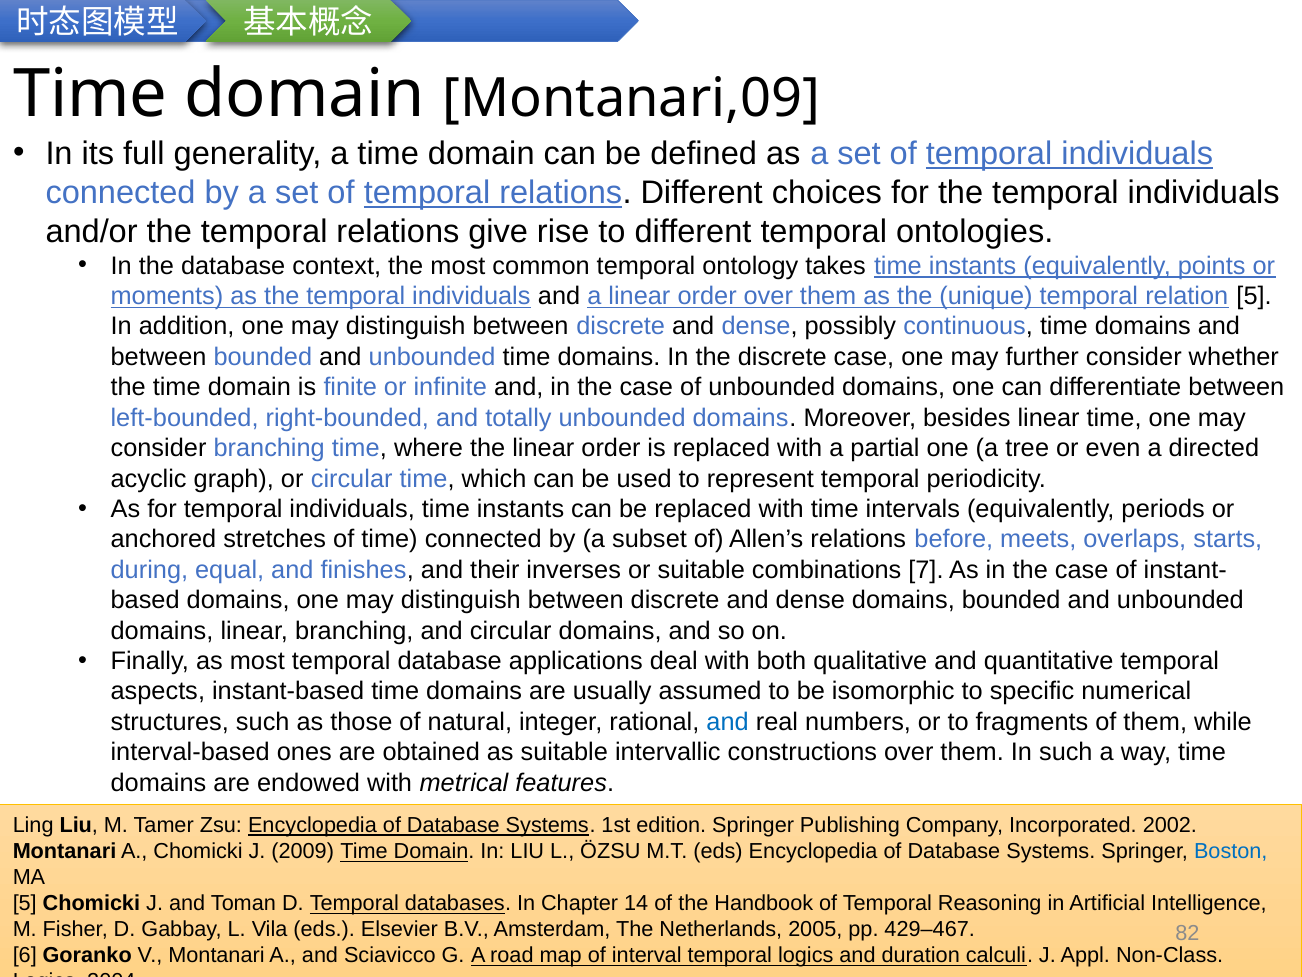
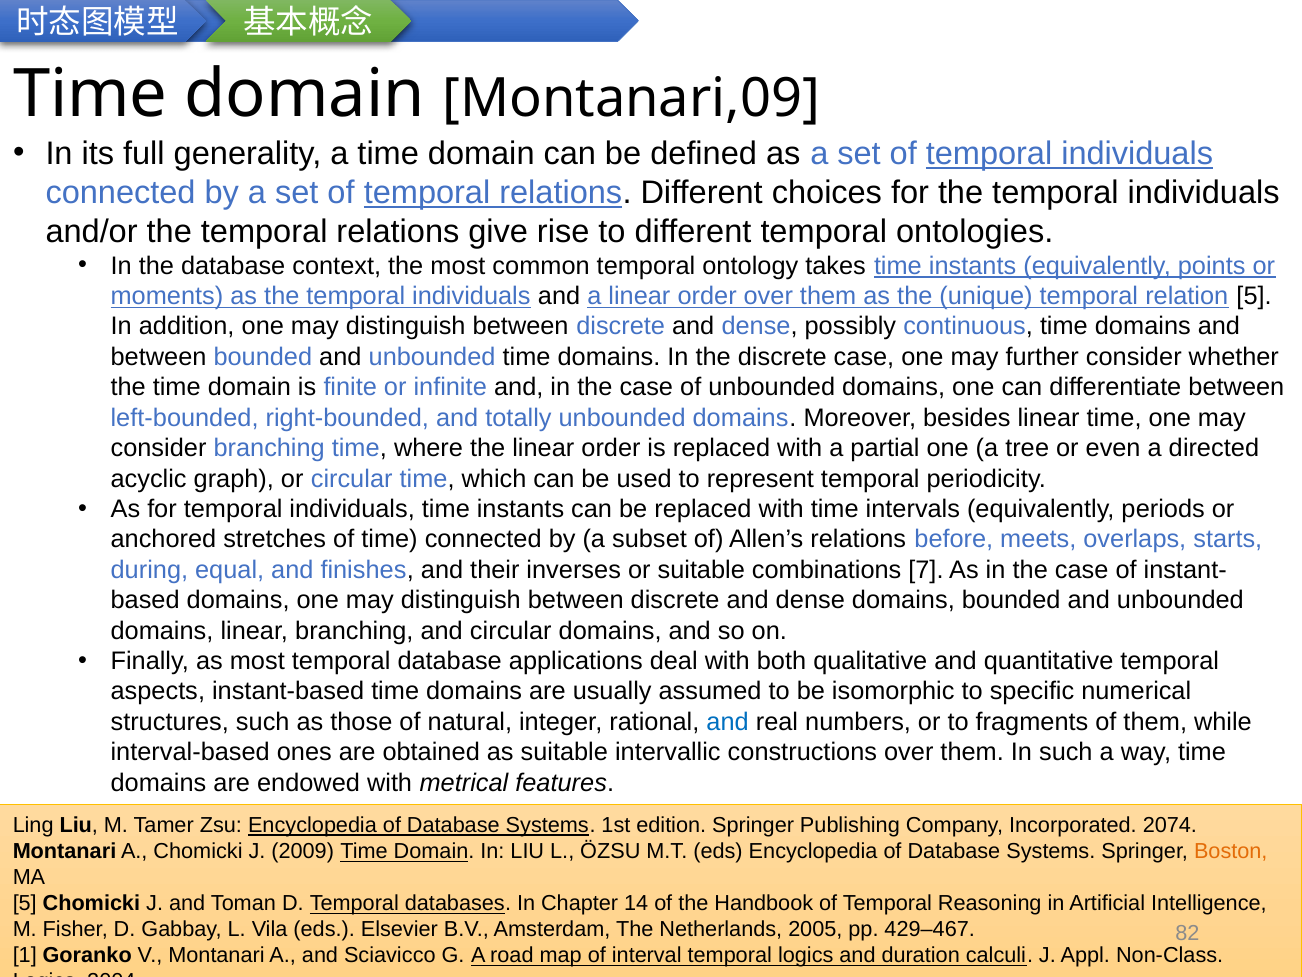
2002: 2002 -> 2074
Boston colour: blue -> orange
6: 6 -> 1
